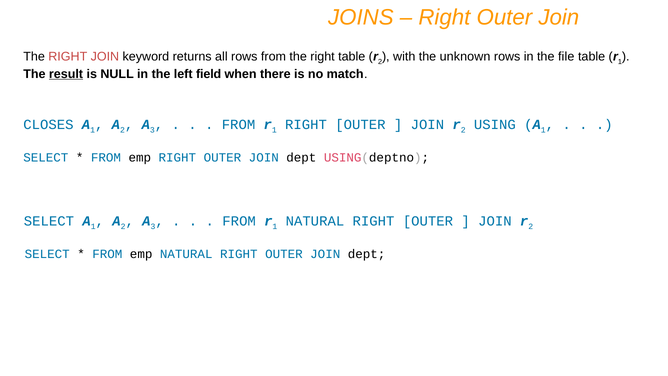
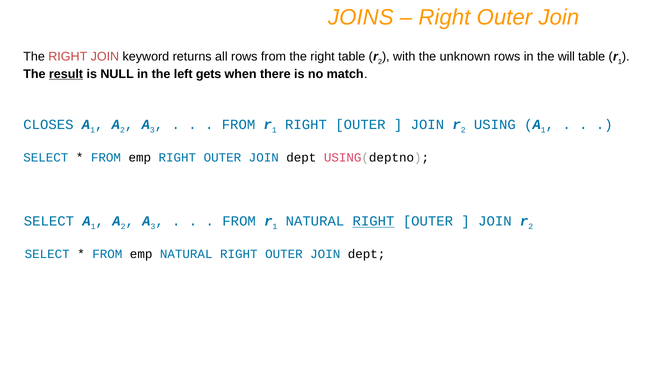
file: file -> will
field: field -> gets
RIGHT at (374, 221) underline: none -> present
